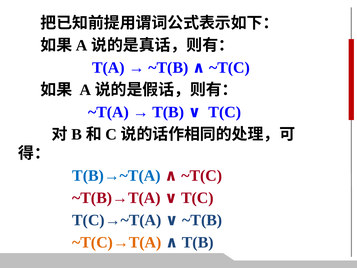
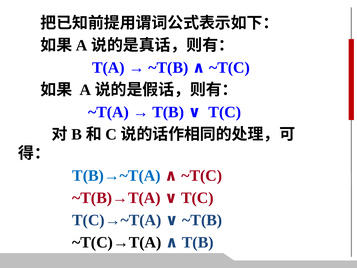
~T(C)→T(A colour: orange -> black
